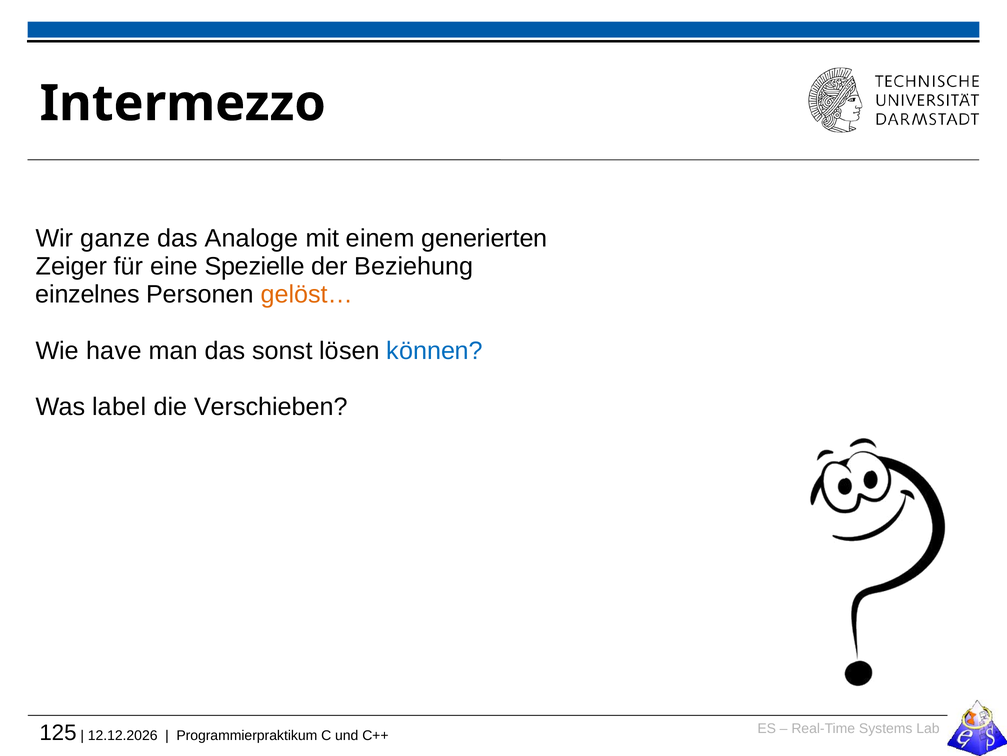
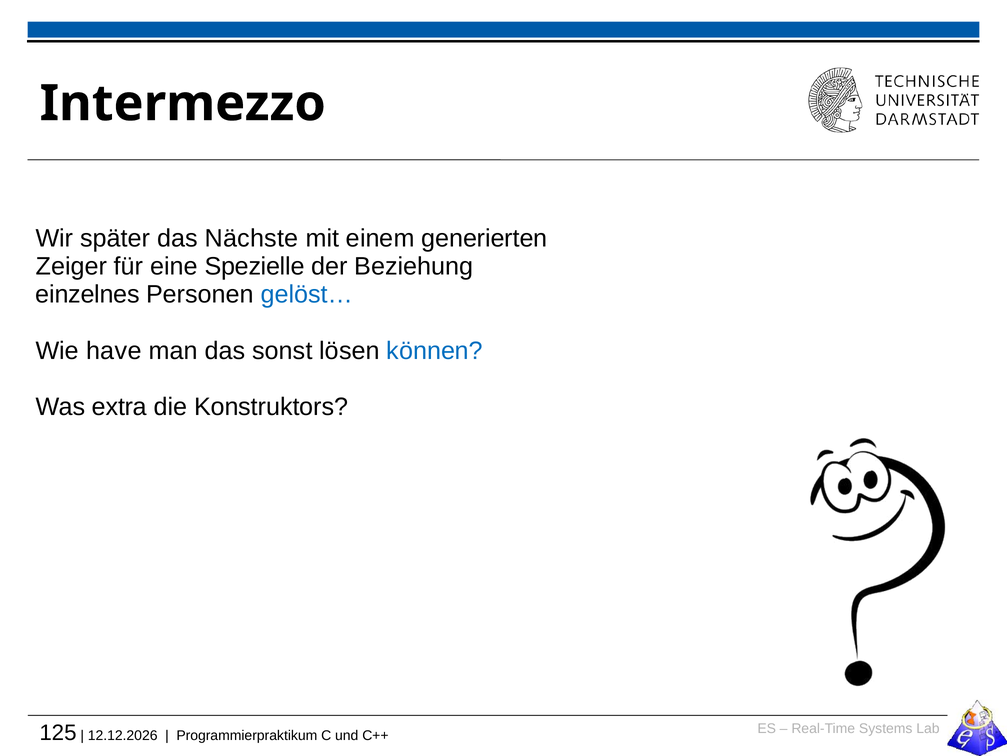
ganze: ganze -> später
Analoge: Analoge -> Nächste
gelöst… colour: orange -> blue
label: label -> extra
Verschieben: Verschieben -> Konstruktors
